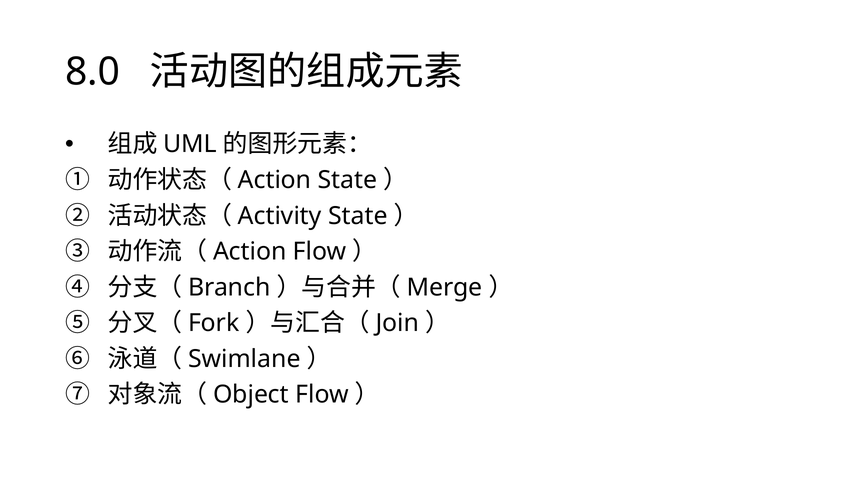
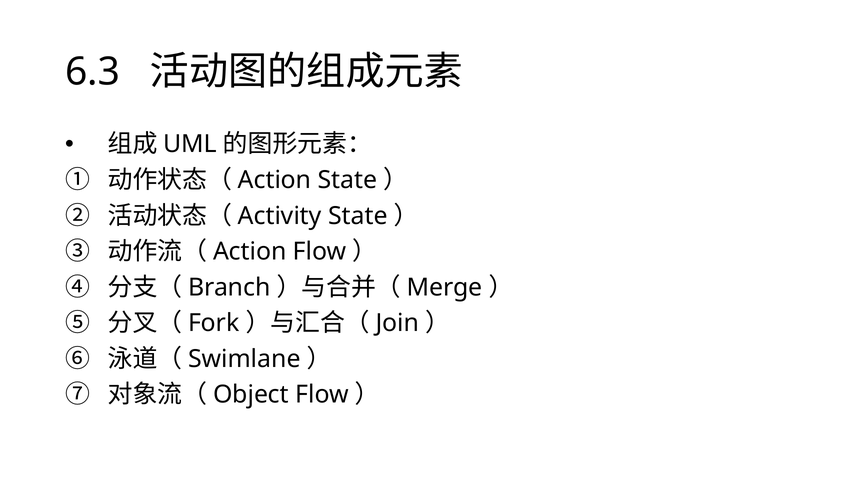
8.0: 8.0 -> 6.3
